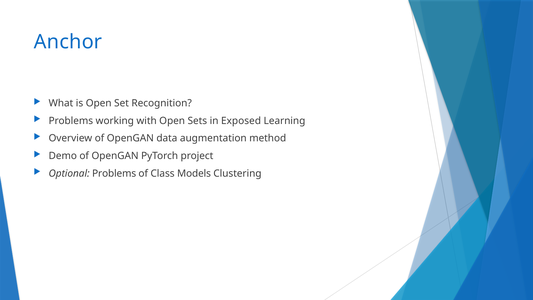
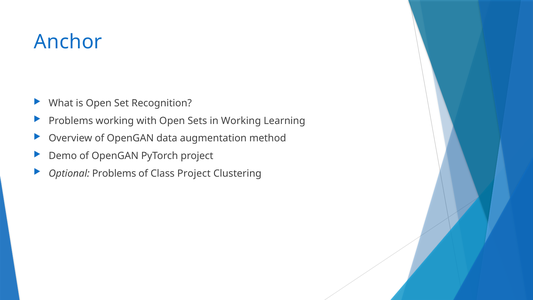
in Exposed: Exposed -> Working
Class Models: Models -> Project
